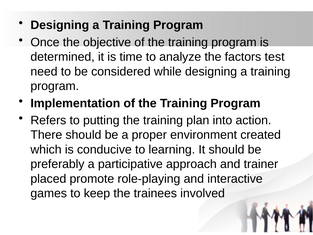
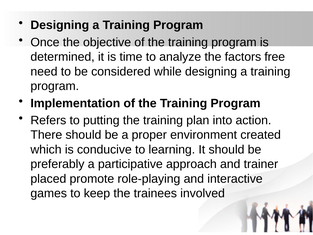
test: test -> free
